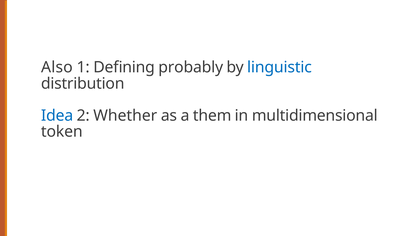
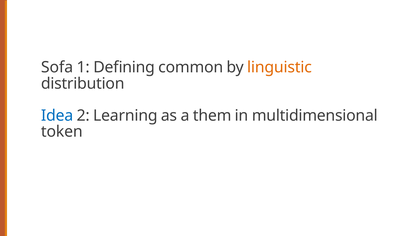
Also: Also -> Sofa
probably: probably -> common
linguistic colour: blue -> orange
Whether: Whether -> Learning
